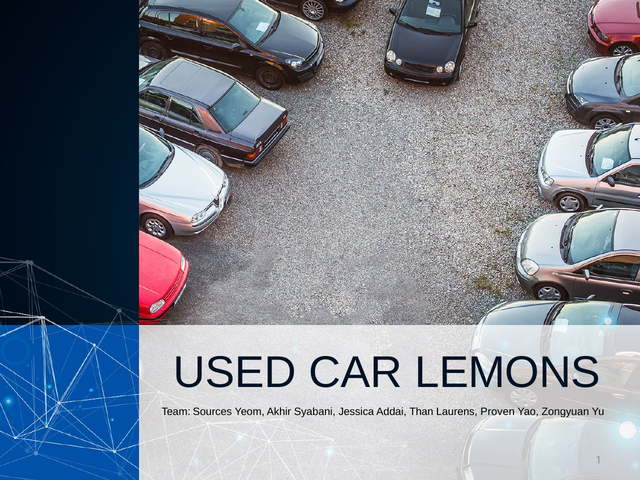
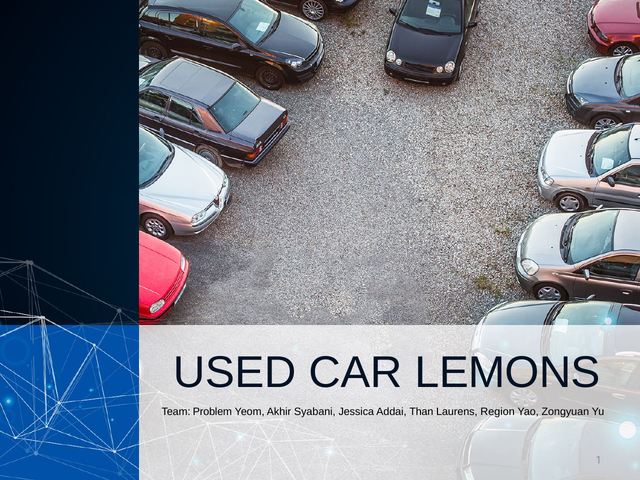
Sources: Sources -> Problem
Proven: Proven -> Region
